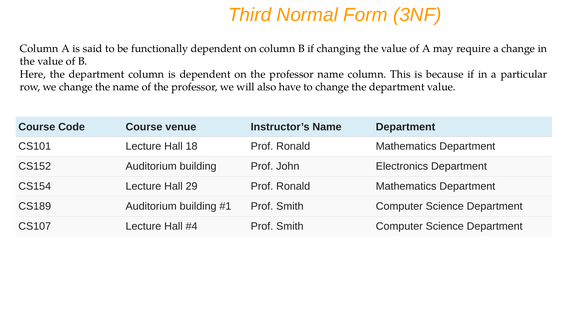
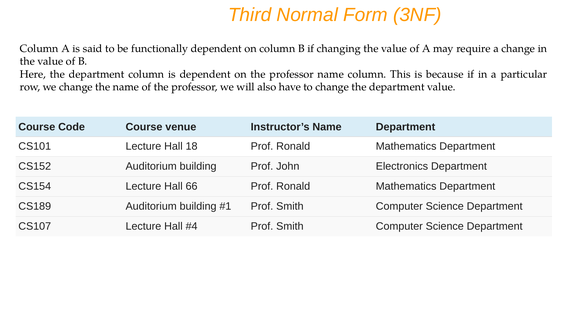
29: 29 -> 66
